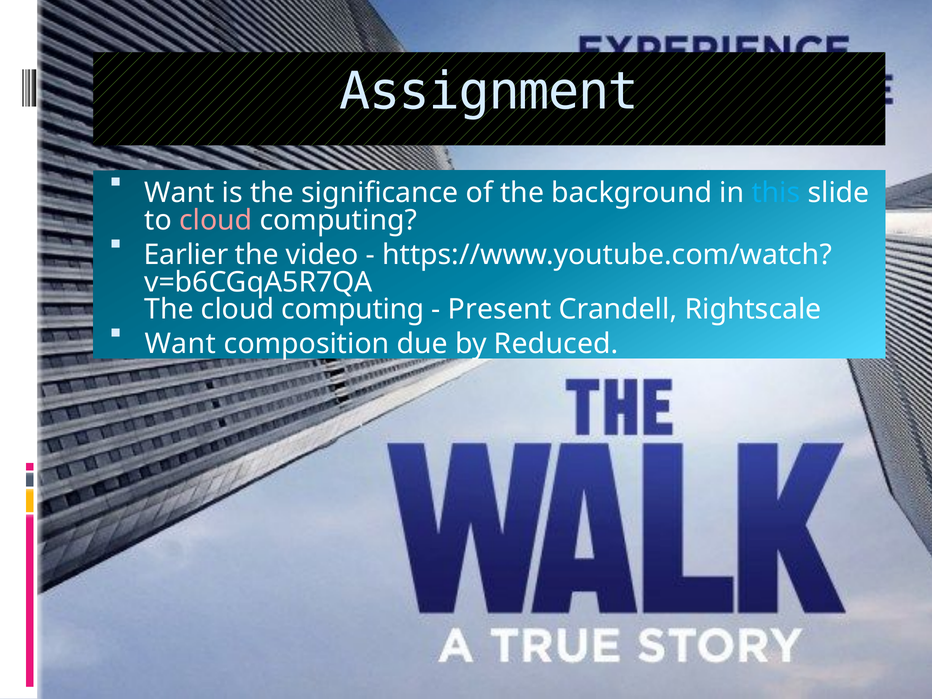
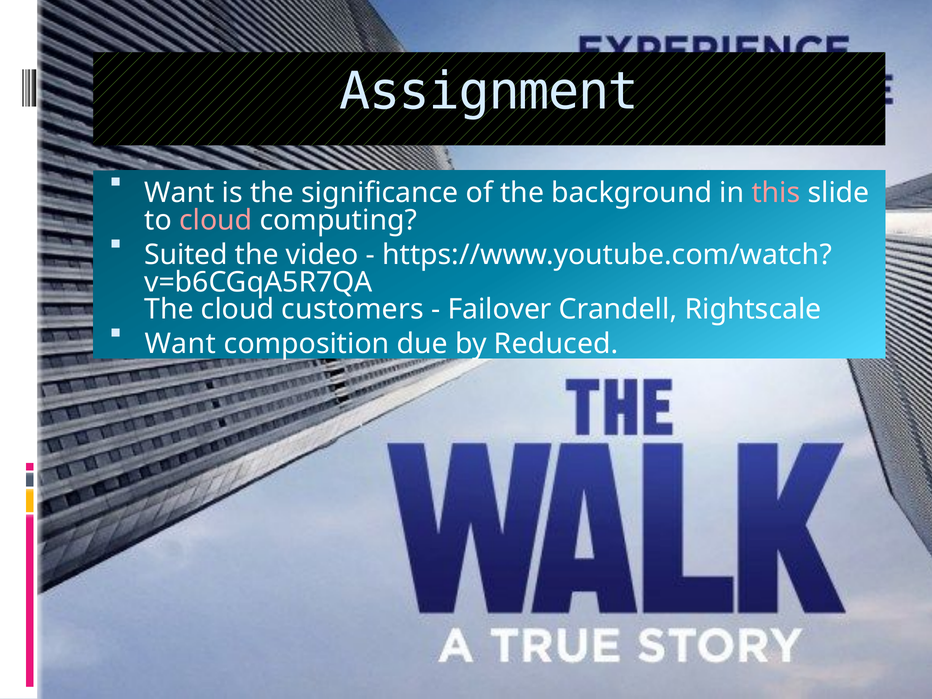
this colour: light blue -> pink
Earlier: Earlier -> Suited
The cloud computing: computing -> customers
Present: Present -> Failover
